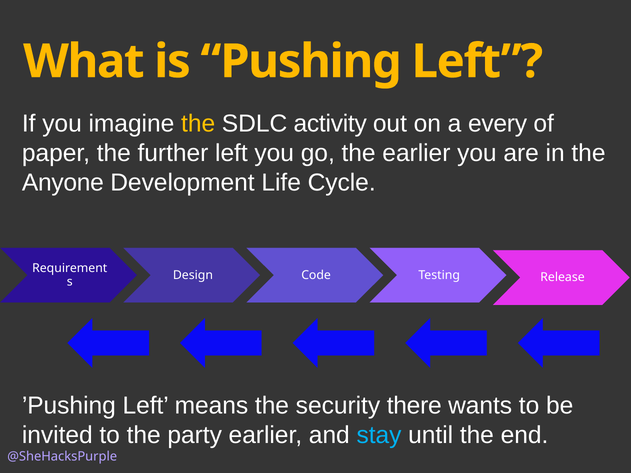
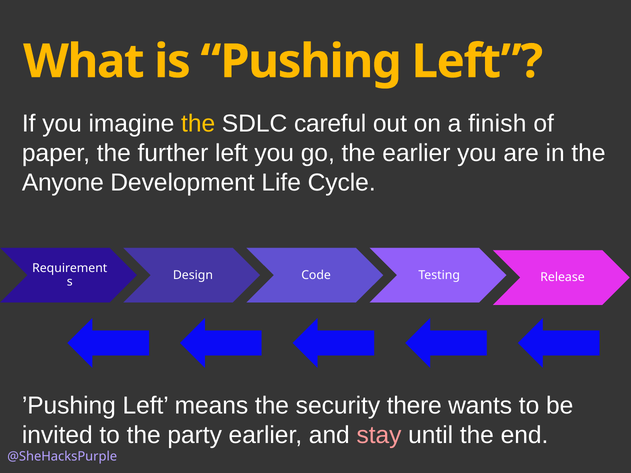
activity: activity -> careful
every: every -> finish
stay colour: light blue -> pink
